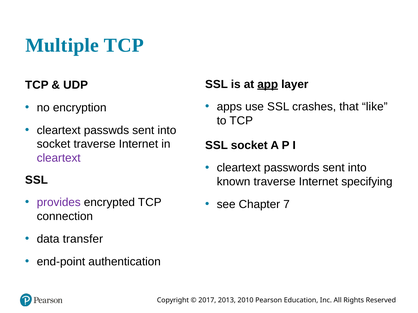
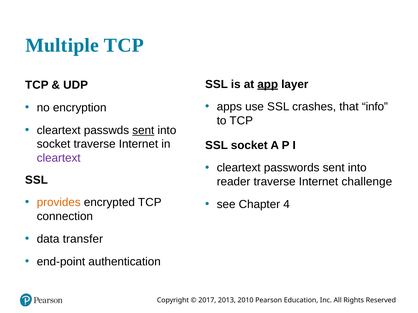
like: like -> info
sent at (143, 130) underline: none -> present
known: known -> reader
specifying: specifying -> challenge
provides colour: purple -> orange
7: 7 -> 4
